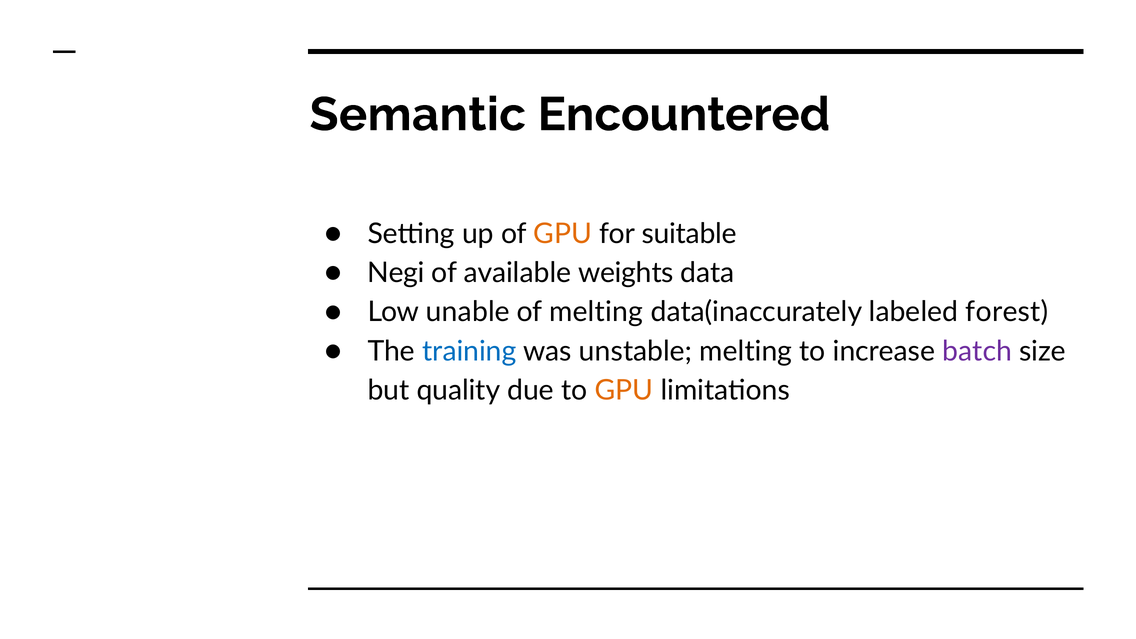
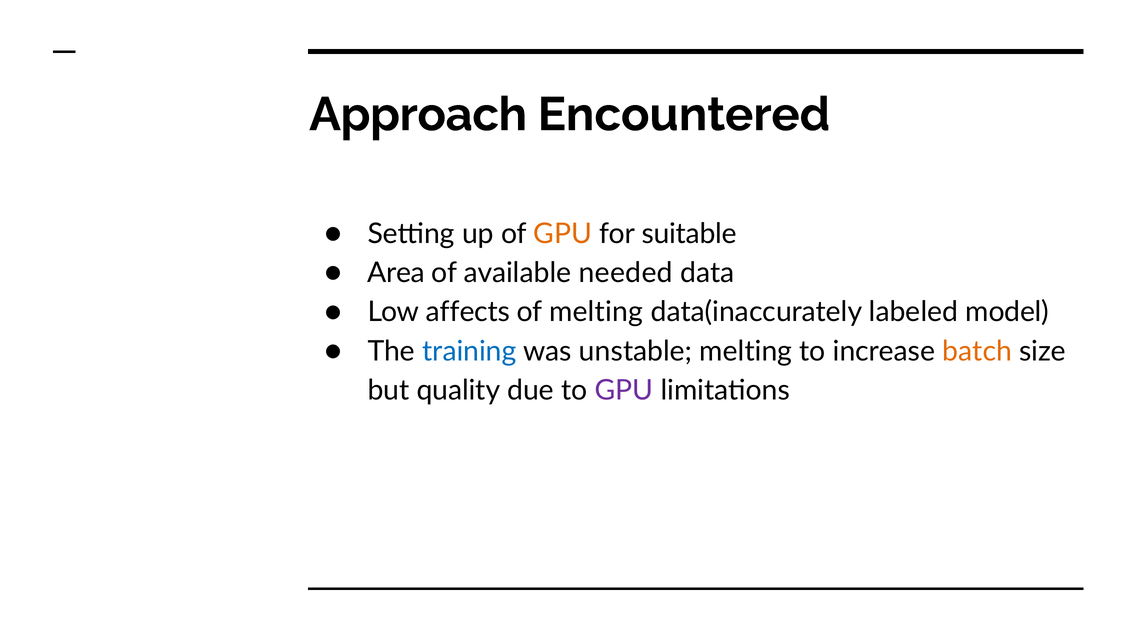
Semantic: Semantic -> Approach
Negi: Negi -> Area
weights: weights -> needed
unable: unable -> affects
forest: forest -> model
batch colour: purple -> orange
GPU at (624, 390) colour: orange -> purple
